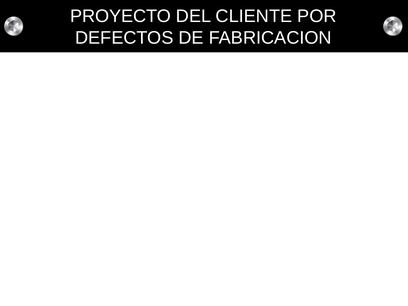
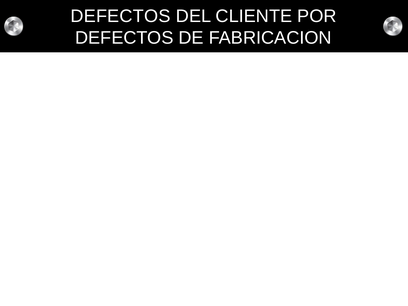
PROYECTO at (121, 16): PROYECTO -> DEFECTOS
